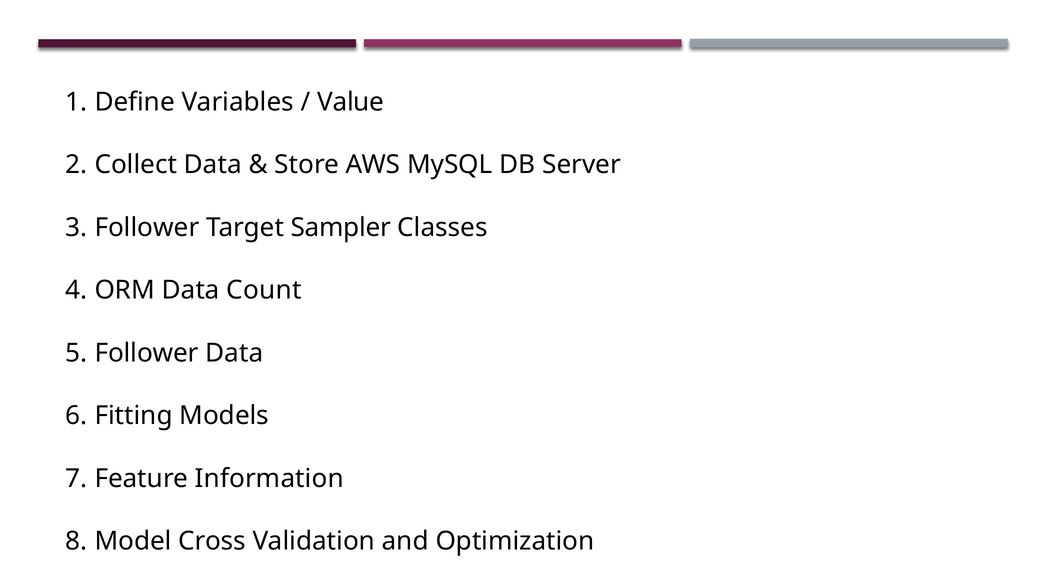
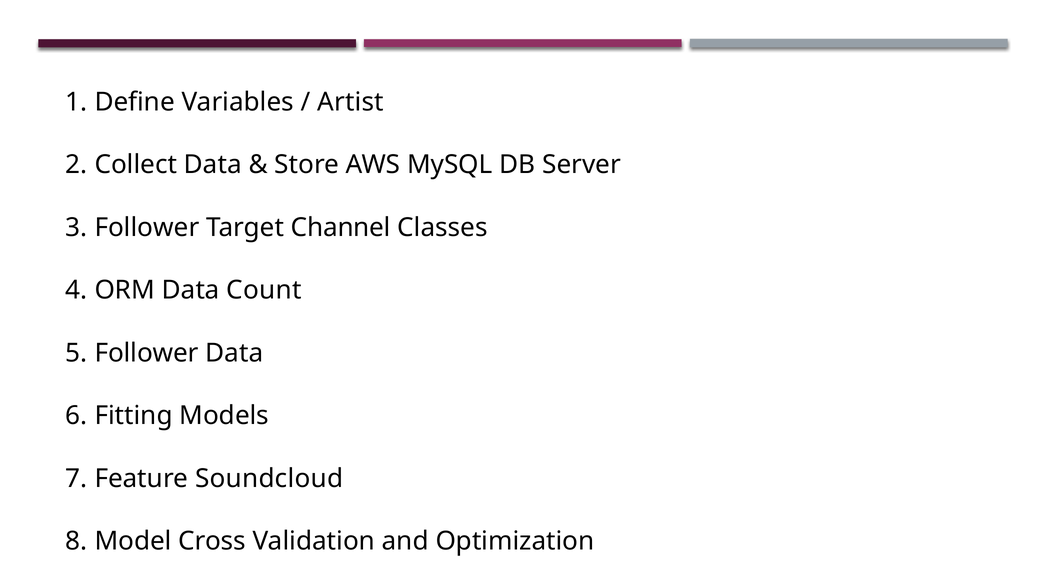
Value: Value -> Artist
Sampler: Sampler -> Channel
Information: Information -> Soundcloud
